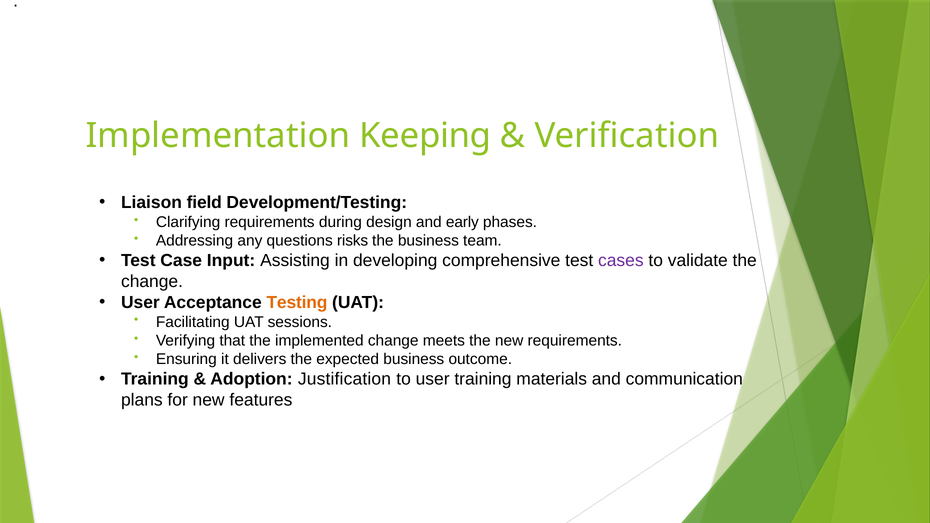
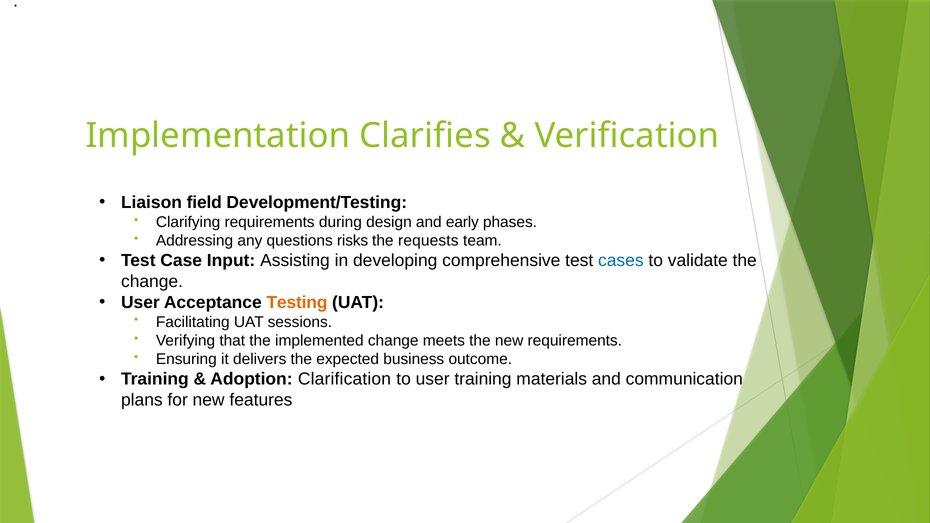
Keeping: Keeping -> Clarifies
the business: business -> requests
cases colour: purple -> blue
Justification: Justification -> Clarification
